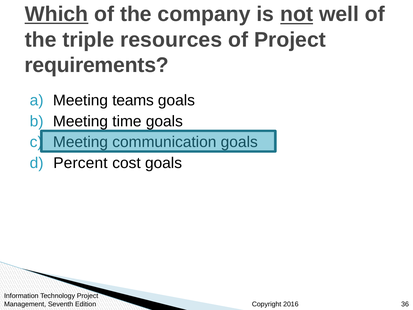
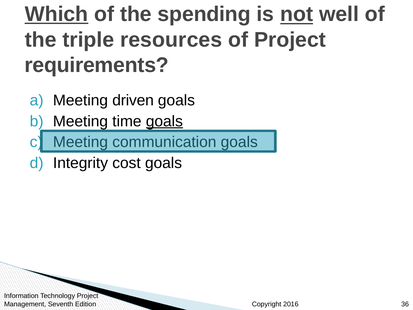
company: company -> spending
teams: teams -> driven
goals at (164, 121) underline: none -> present
Percent: Percent -> Integrity
